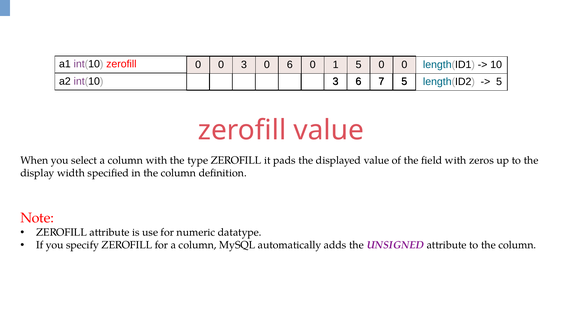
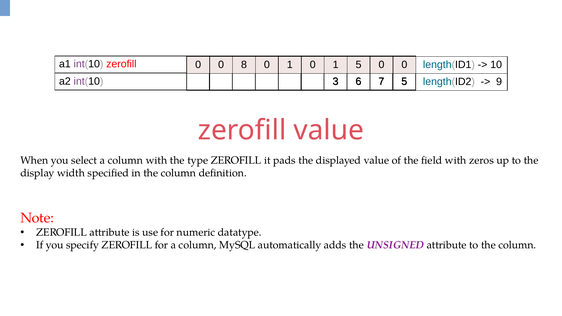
0 3: 3 -> 8
6 at (290, 65): 6 -> 1
5 at (499, 82): 5 -> 9
